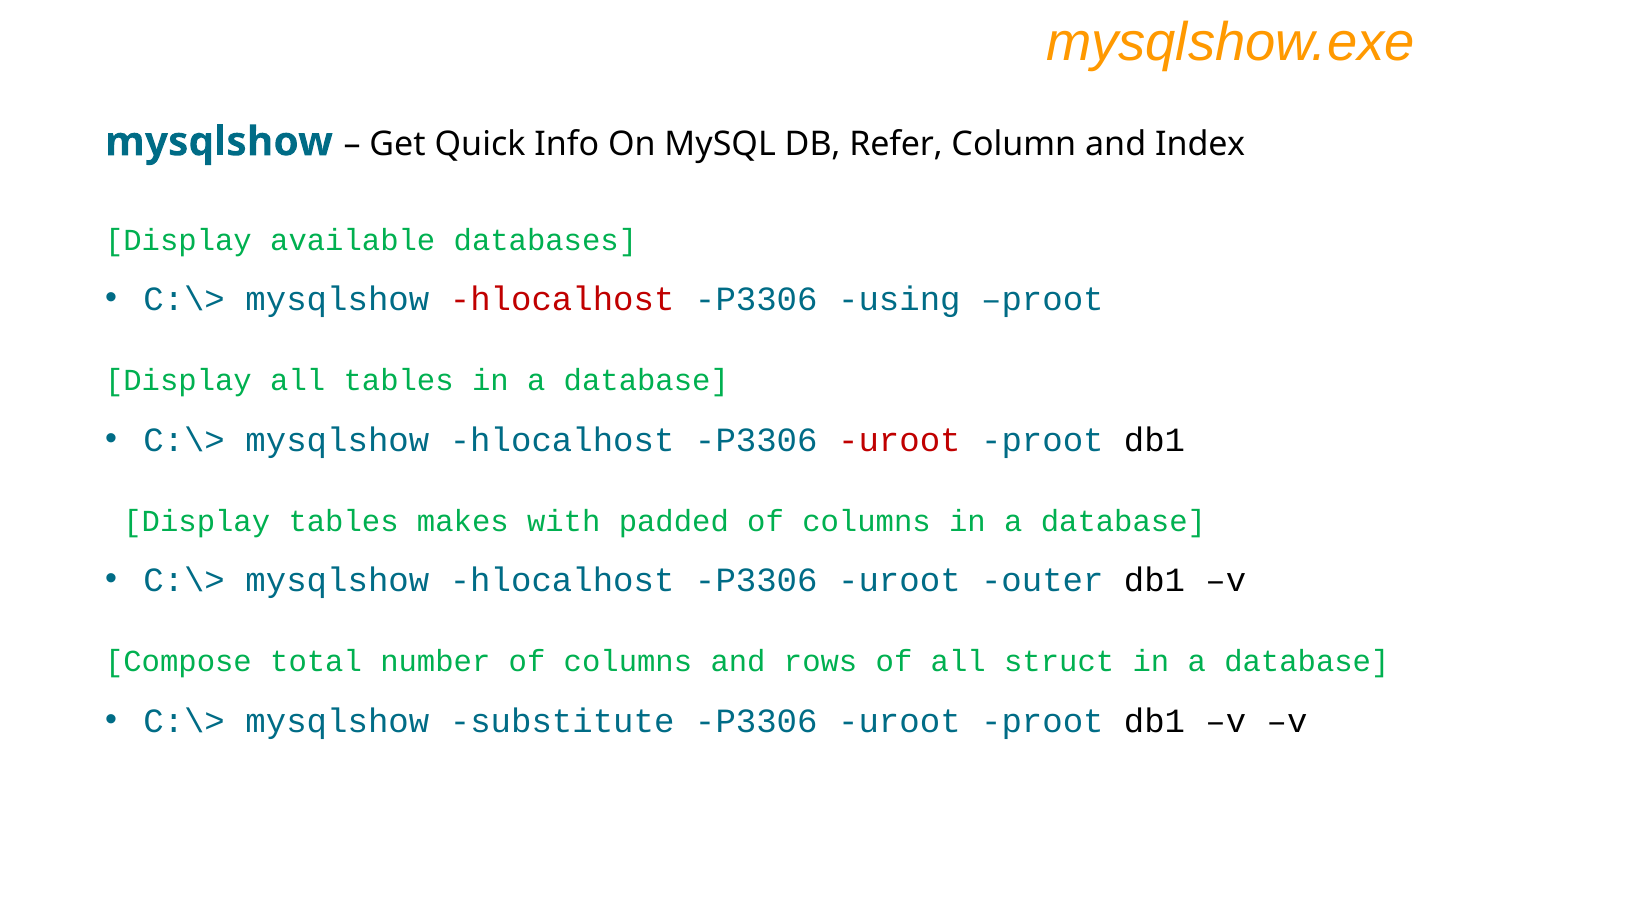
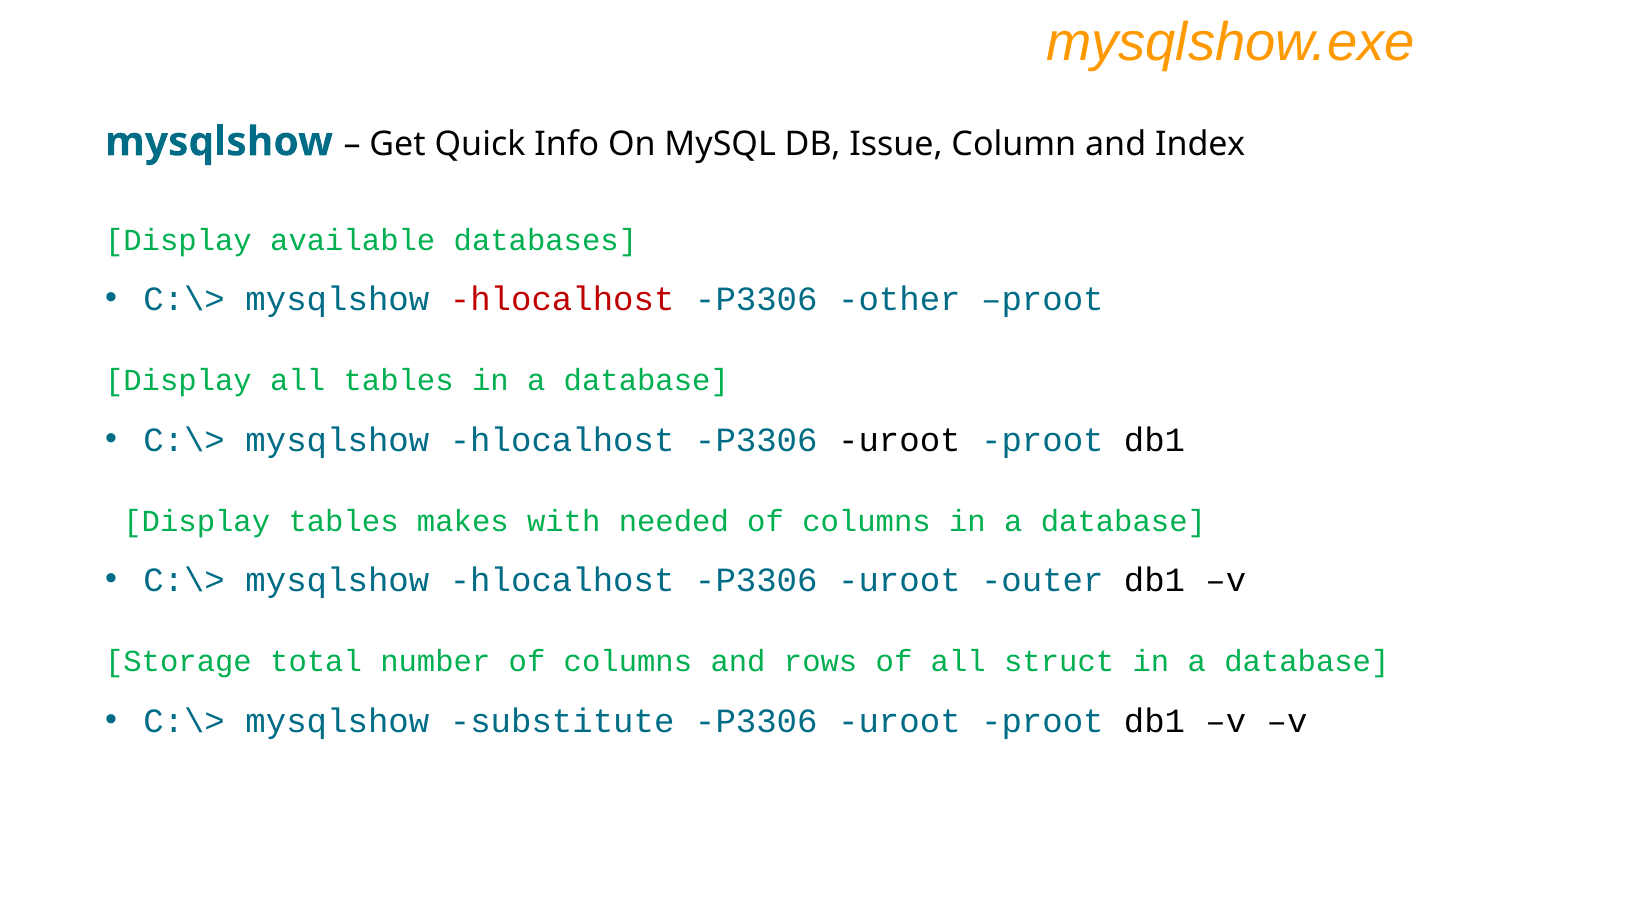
Refer: Refer -> Issue
using: using -> other
uroot at (899, 440) colour: red -> black
padded: padded -> needed
Compose: Compose -> Storage
